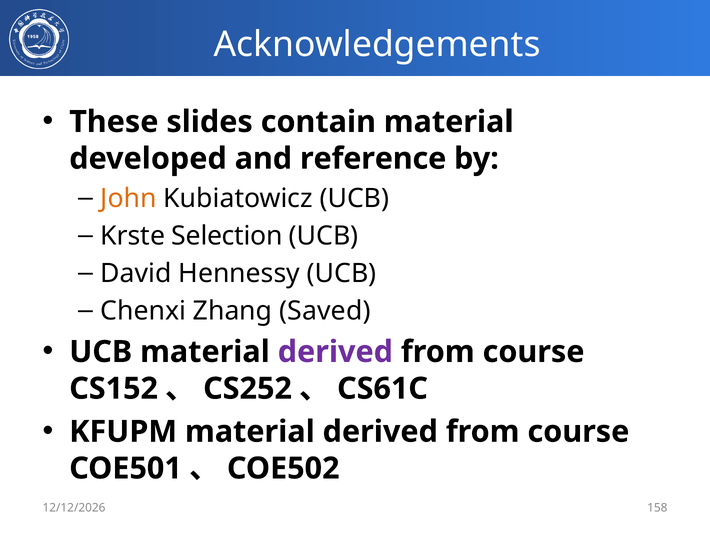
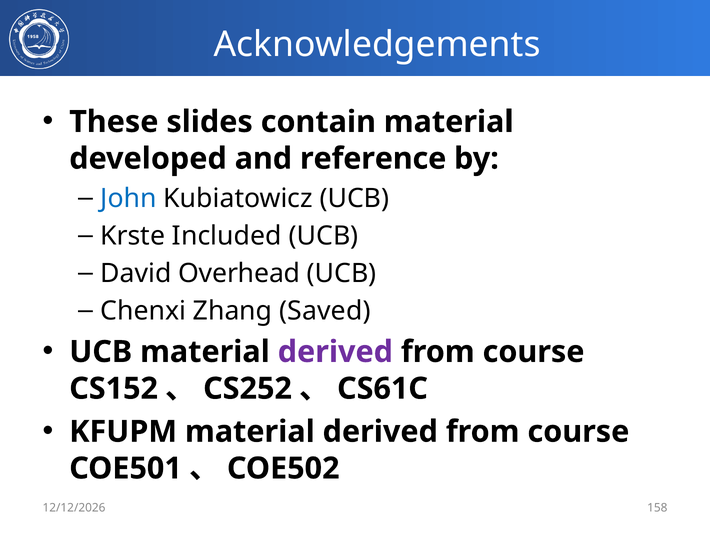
John colour: orange -> blue
Selection: Selection -> Included
Hennessy: Hennessy -> Overhead
